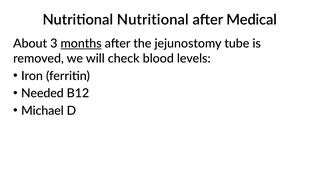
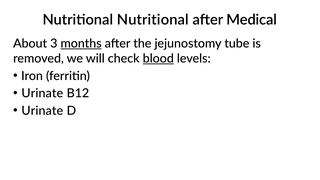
blood underline: none -> present
Needed at (42, 93): Needed -> Urinate
Michael at (42, 111): Michael -> Urinate
